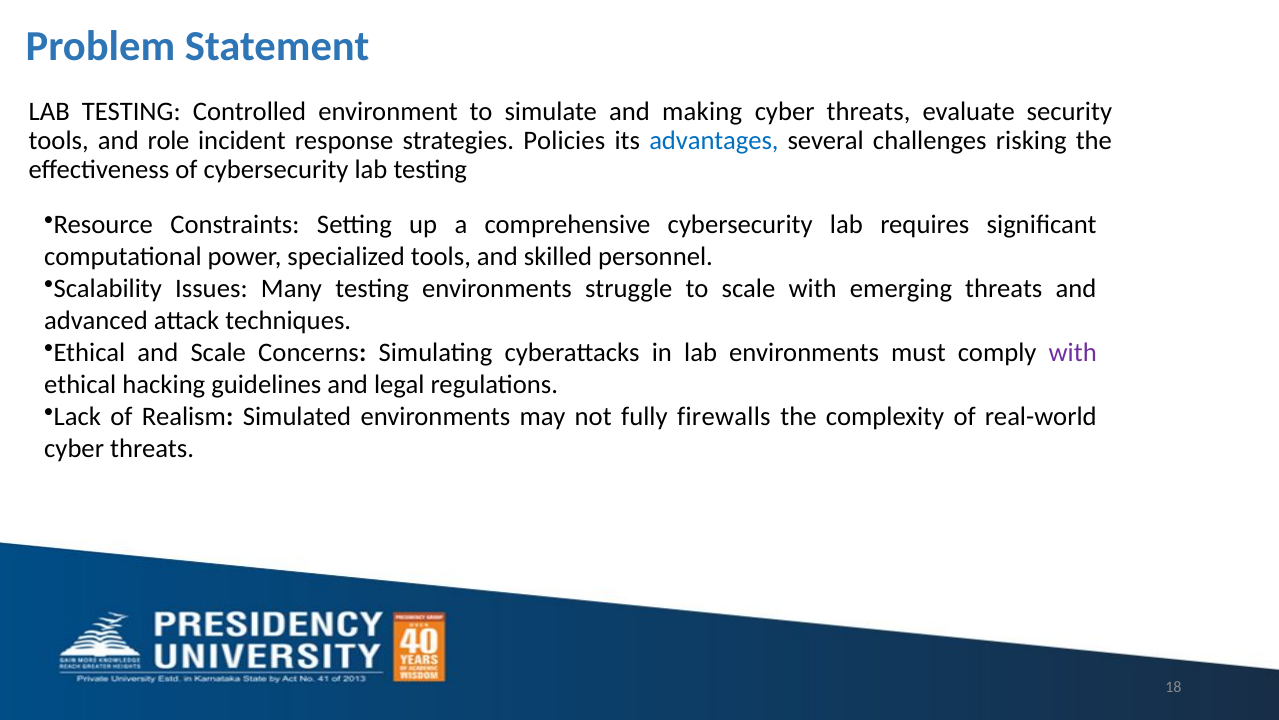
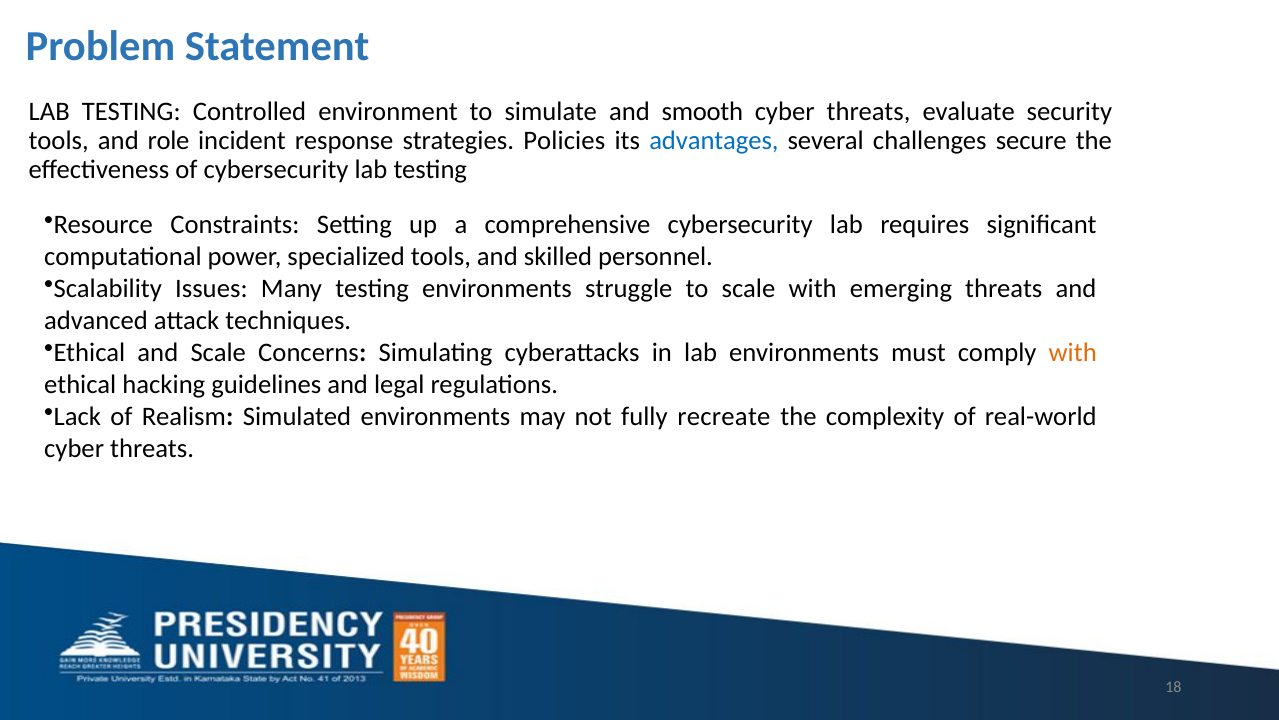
making: making -> smooth
risking: risking -> secure
with at (1073, 353) colour: purple -> orange
firewalls: firewalls -> recreate
